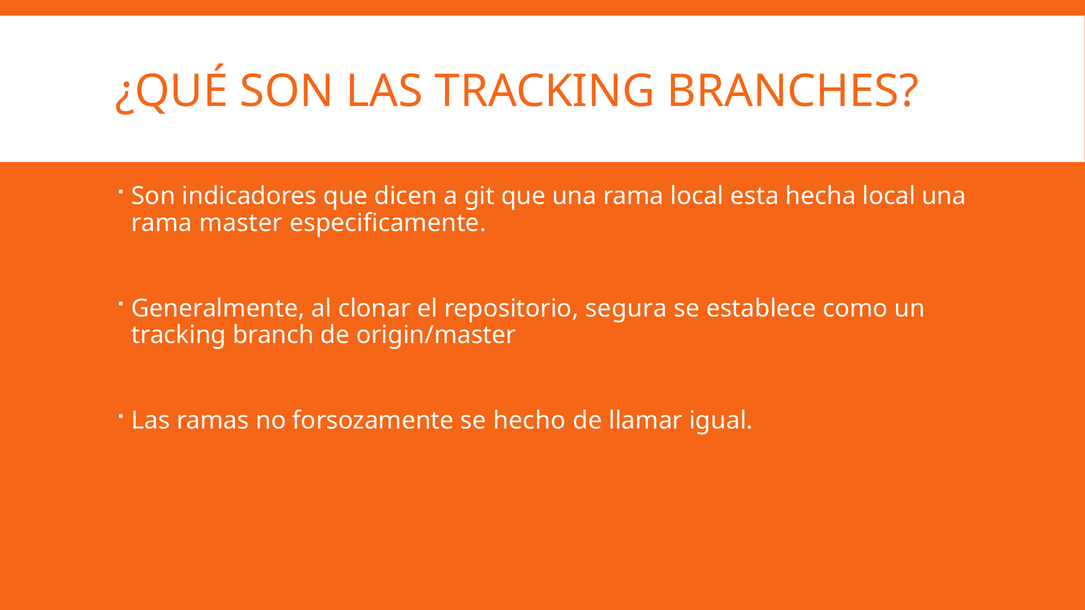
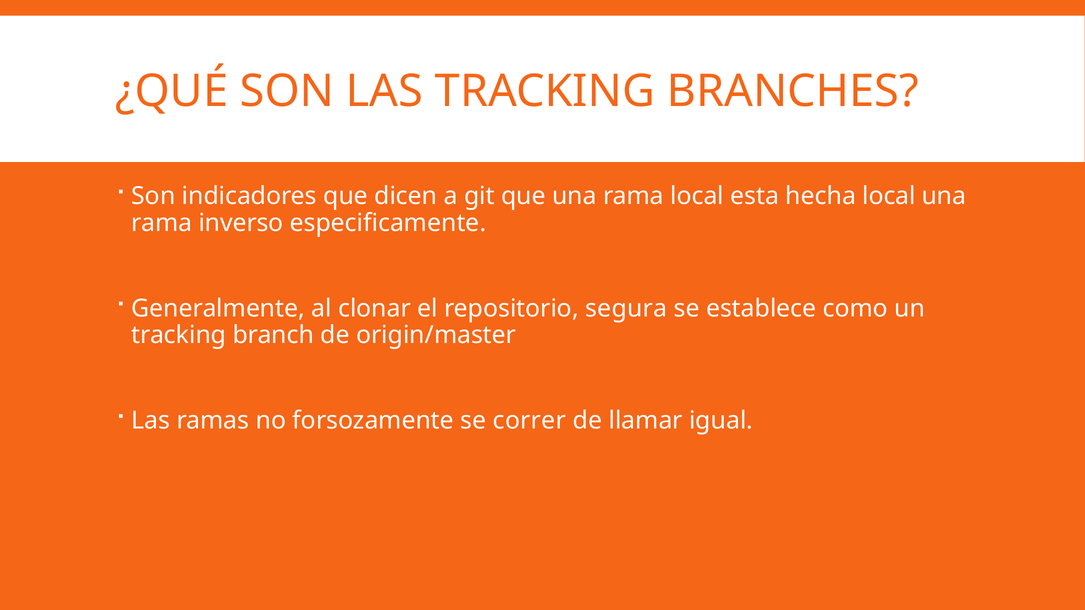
master: master -> inverso
hecho: hecho -> correr
